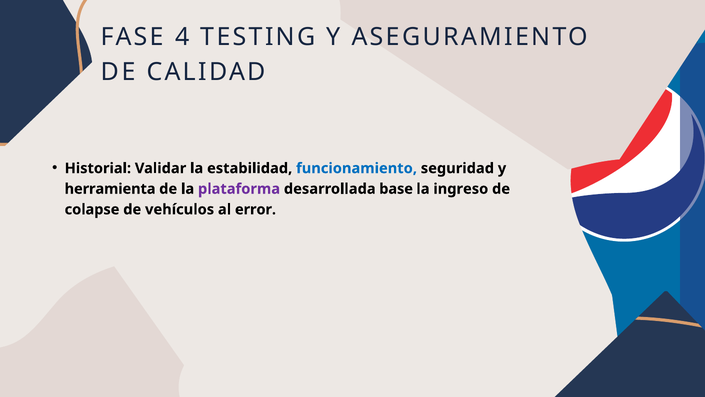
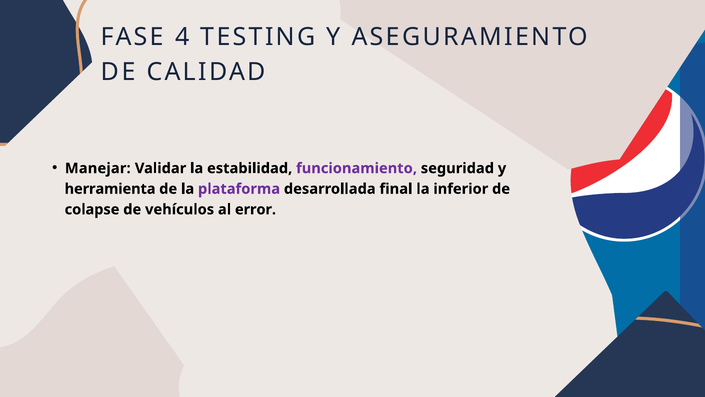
Historial: Historial -> Manejar
funcionamiento colour: blue -> purple
base: base -> final
ingreso: ingreso -> inferior
